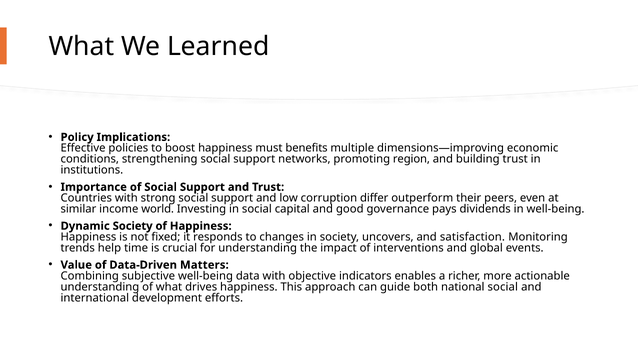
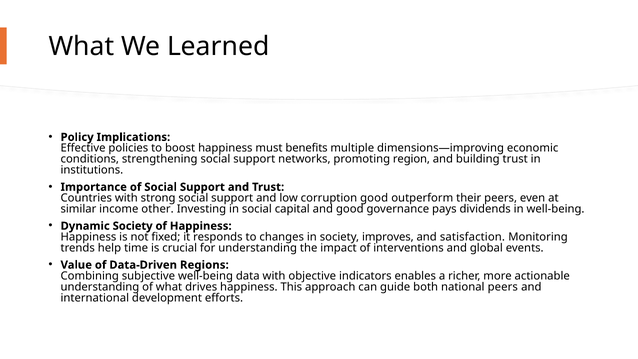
corruption differ: differ -> good
world: world -> other
uncovers: uncovers -> improves
Matters: Matters -> Regions
national social: social -> peers
